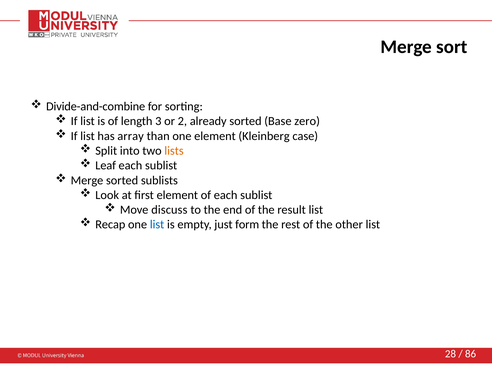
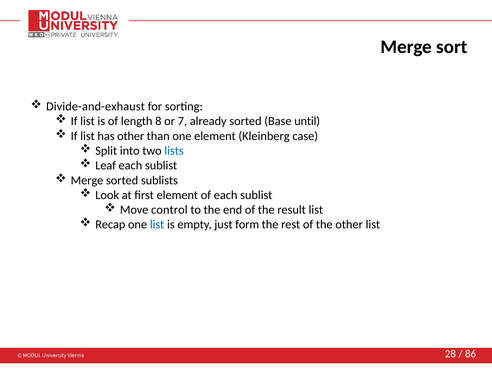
Divide-and-combine: Divide-and-combine -> Divide-and-exhaust
3: 3 -> 8
2: 2 -> 7
zero: zero -> until
has array: array -> other
lists colour: orange -> blue
discuss: discuss -> control
